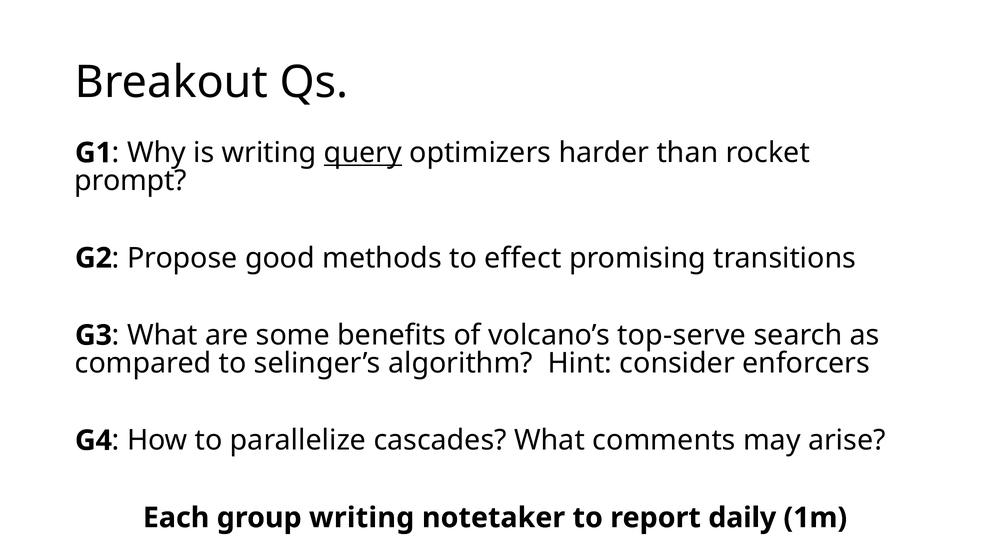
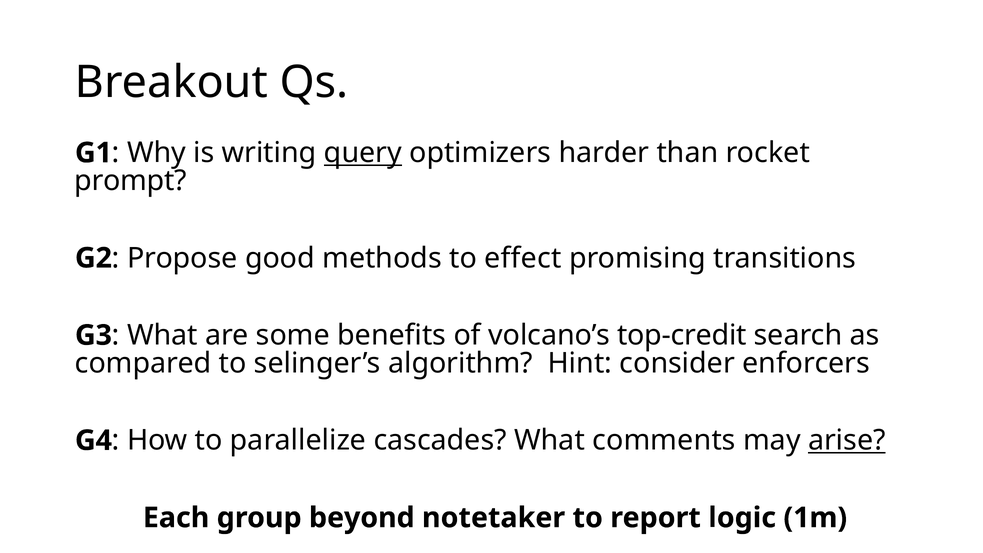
top-serve: top-serve -> top-credit
arise underline: none -> present
group writing: writing -> beyond
daily: daily -> logic
